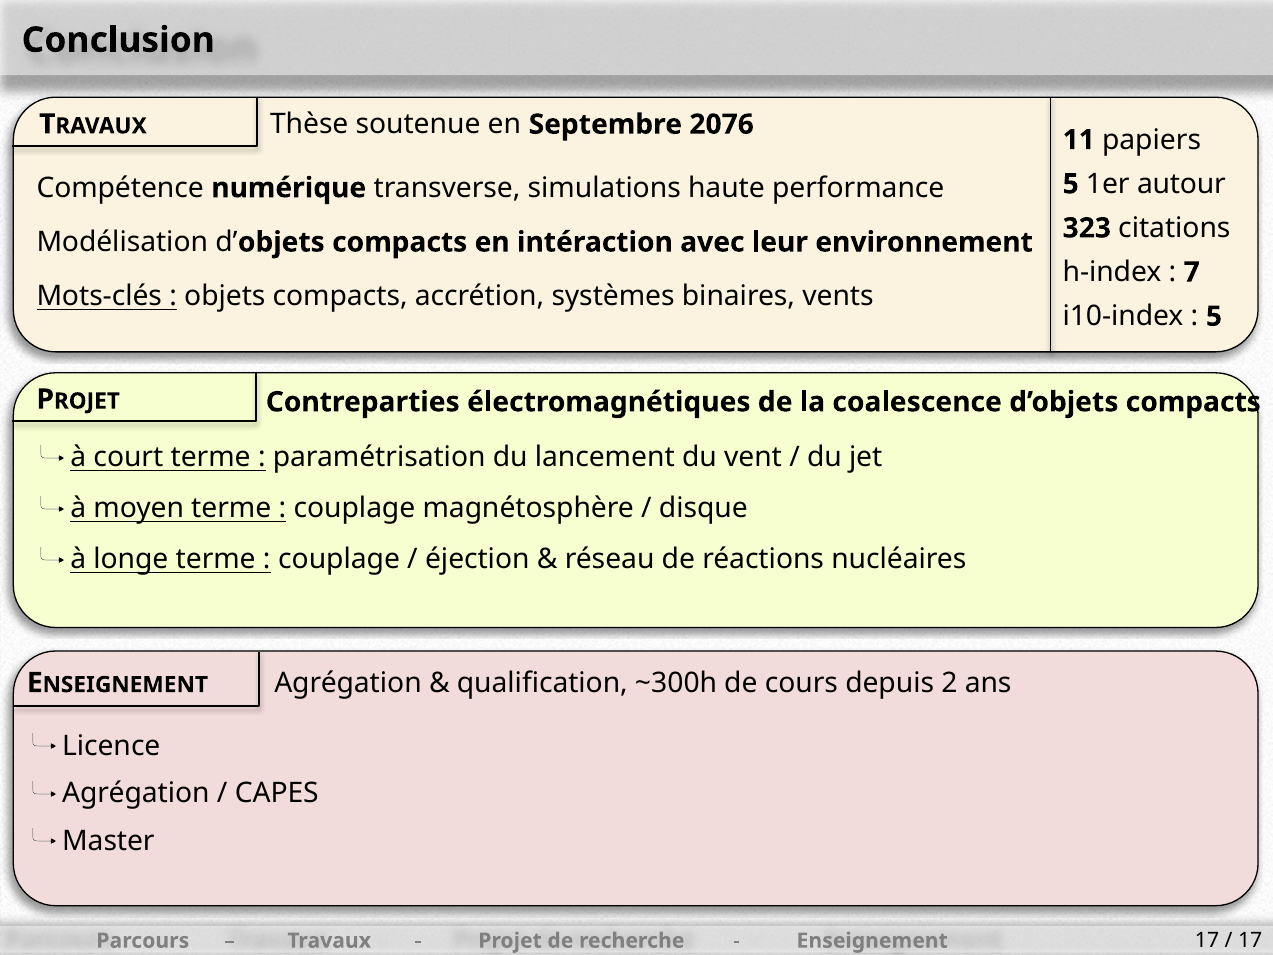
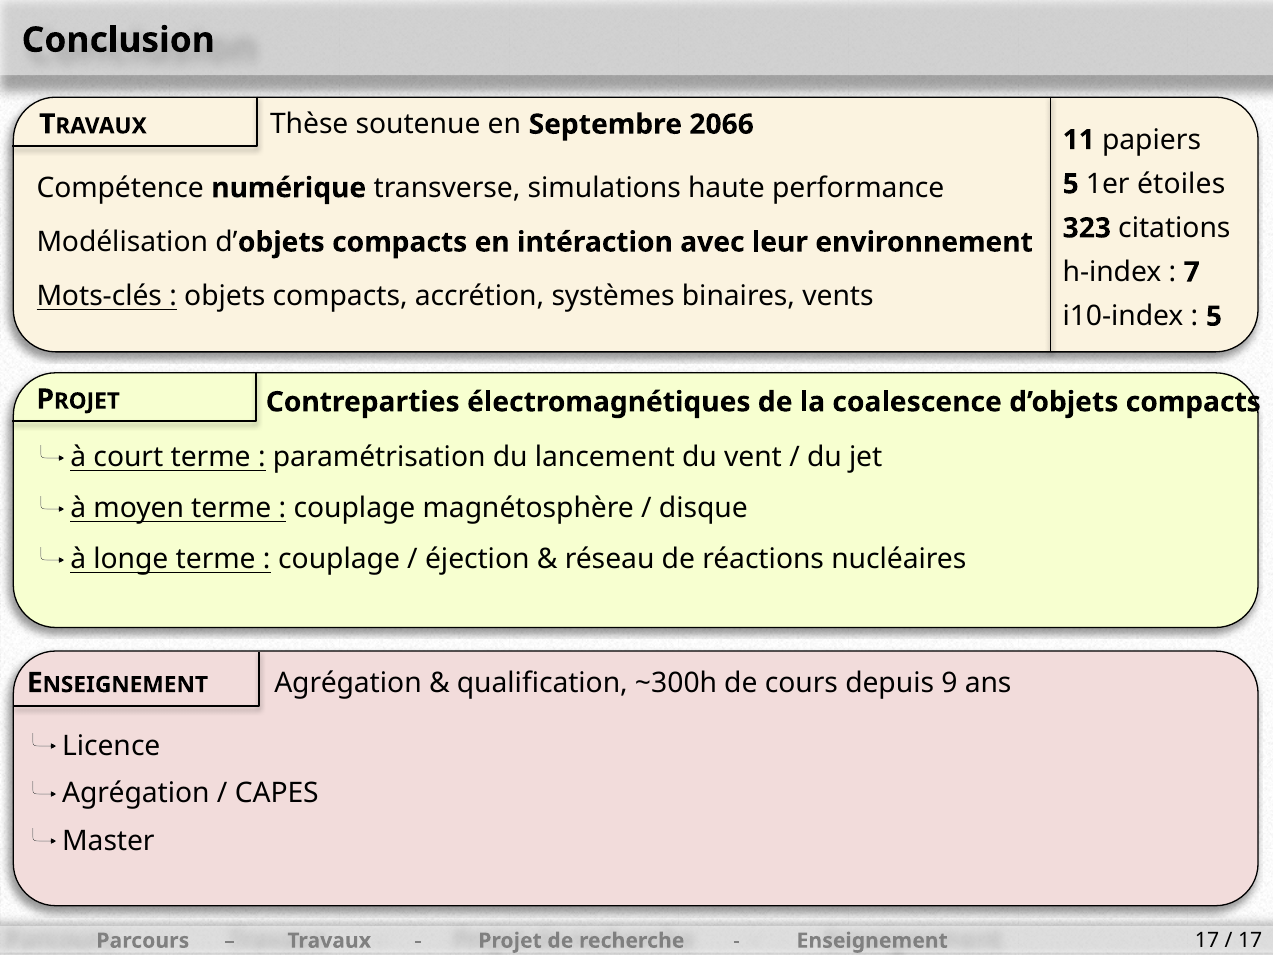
2076: 2076 -> 2066
autour: autour -> étoiles
2: 2 -> 9
